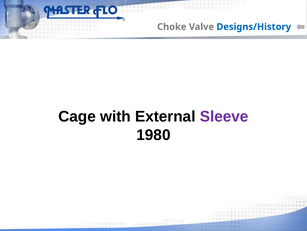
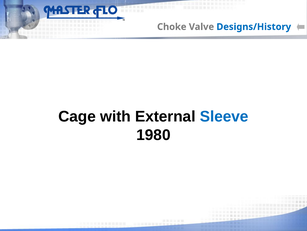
Sleeve colour: purple -> blue
